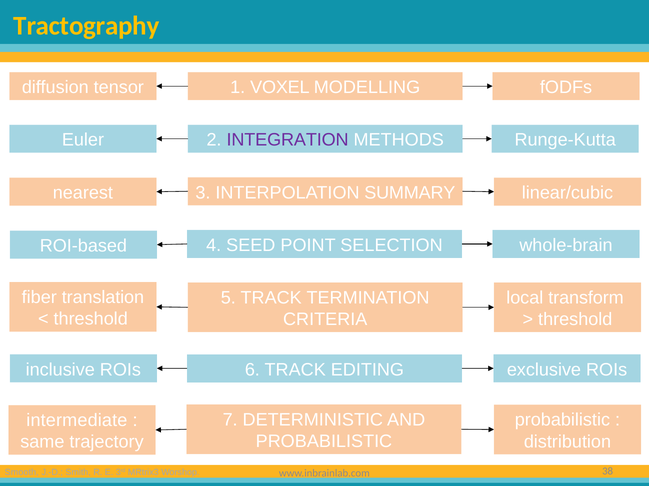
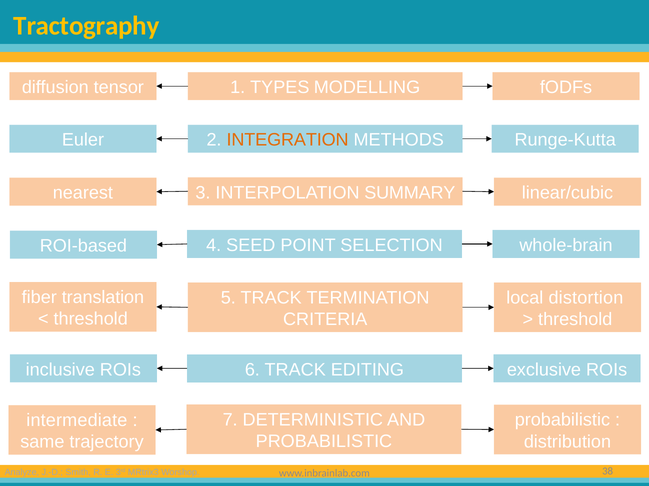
VOXEL: VOXEL -> TYPES
INTEGRATION colour: purple -> orange
transform: transform -> distortion
Smooth: Smooth -> Analyze
